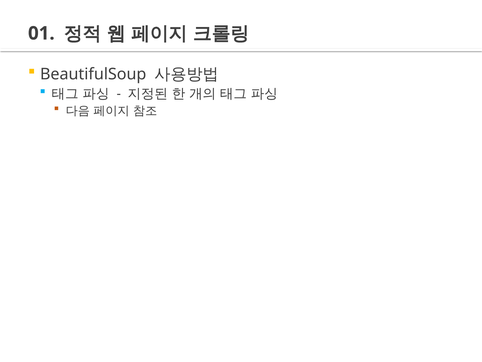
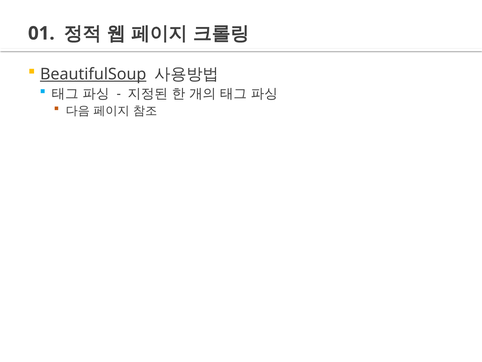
BeautifulSoup underline: none -> present
